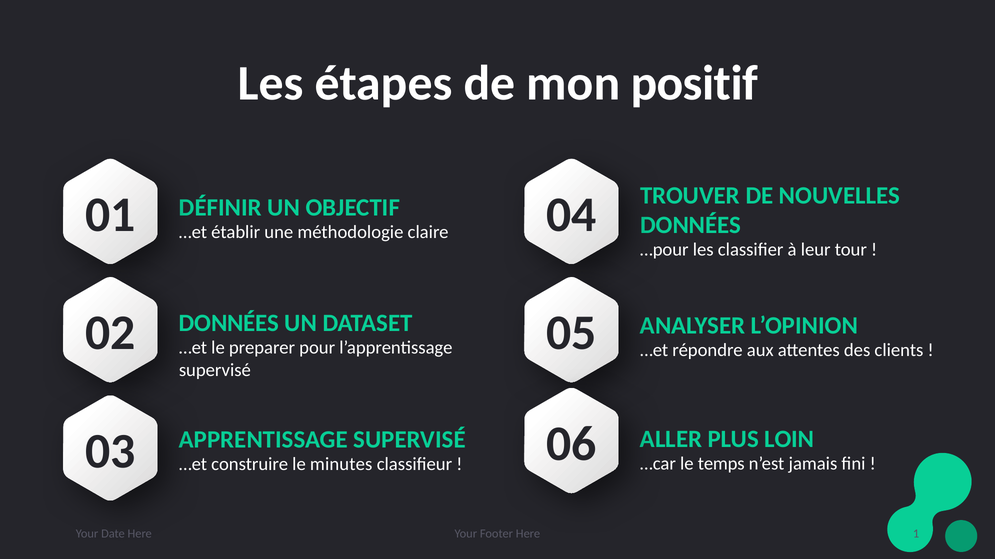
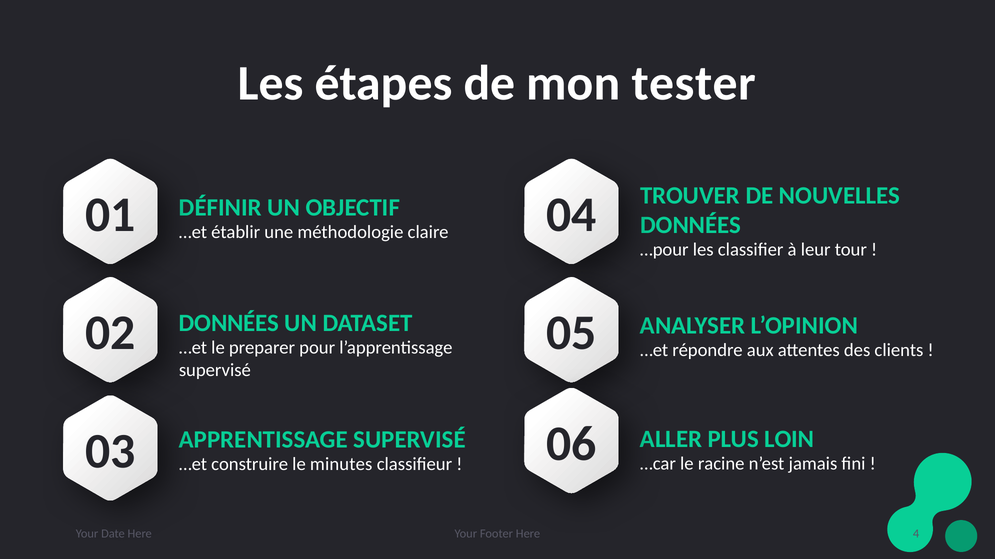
positif: positif -> tester
temps: temps -> racine
1: 1 -> 4
